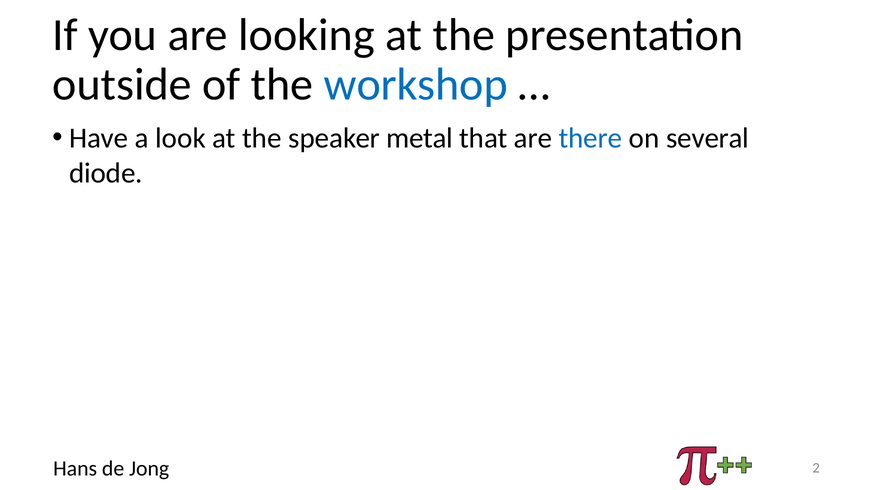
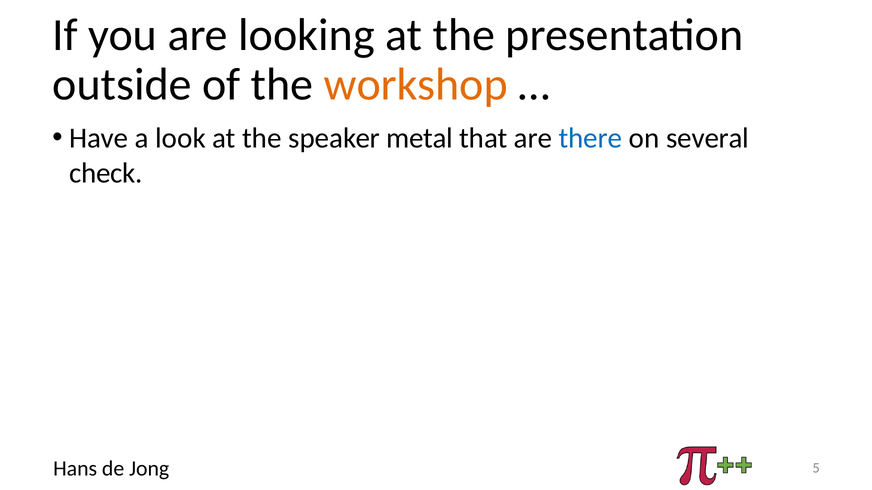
workshop colour: blue -> orange
diode: diode -> check
2: 2 -> 5
